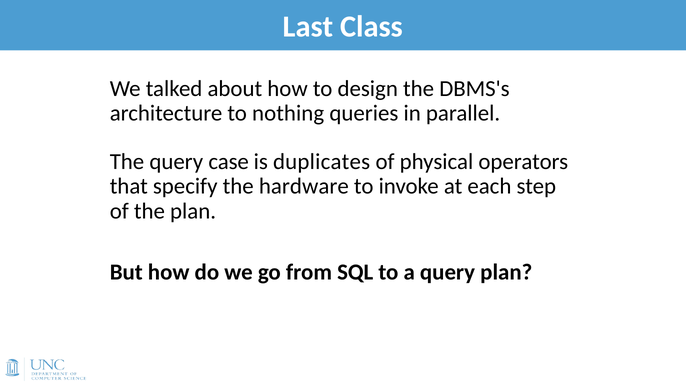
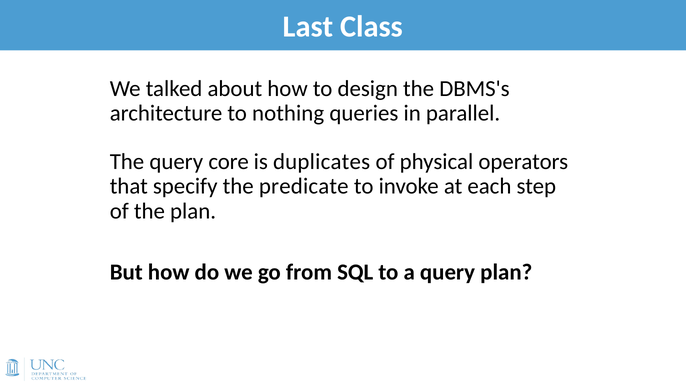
case: case -> core
hardware: hardware -> predicate
